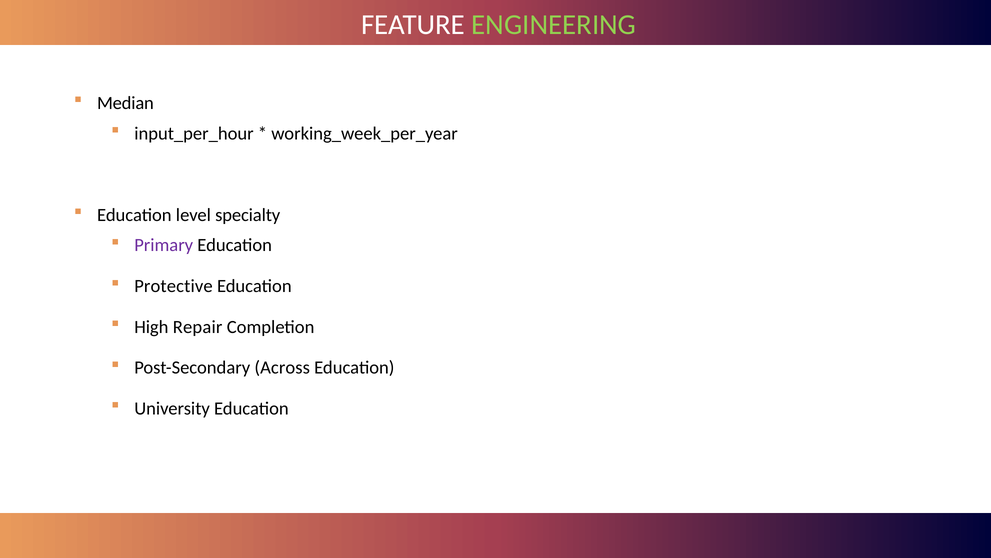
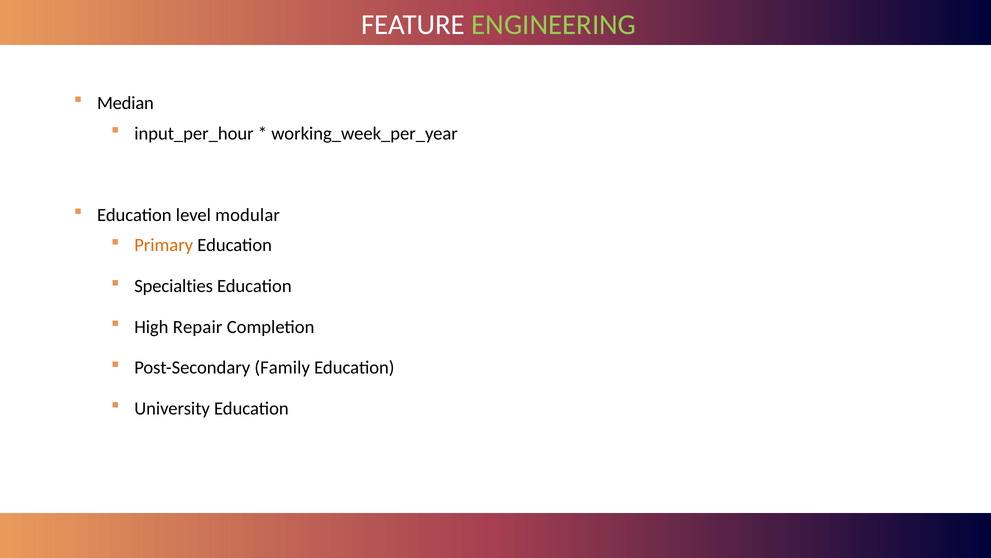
specialty: specialty -> modular
Primary colour: purple -> orange
Protective: Protective -> Specialties
Across: Across -> Family
